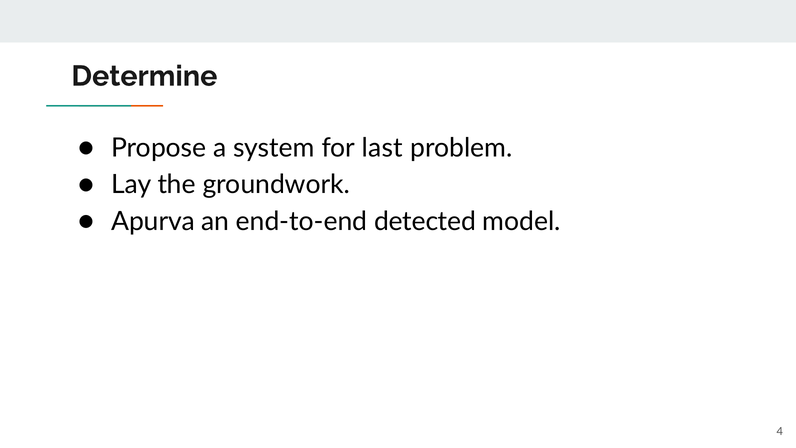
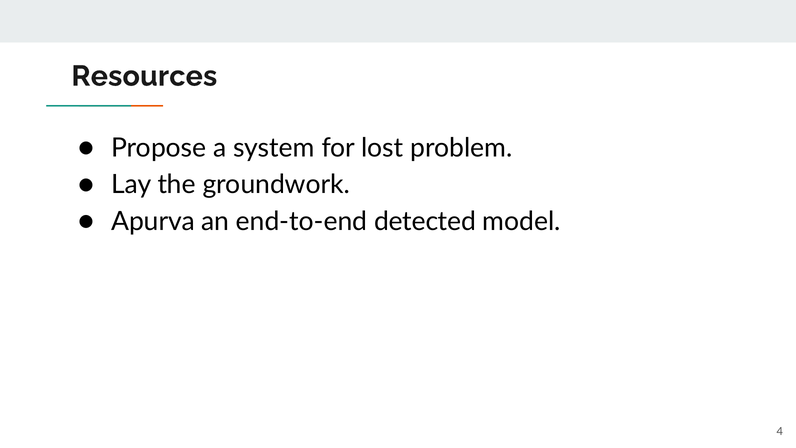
Determine: Determine -> Resources
last: last -> lost
